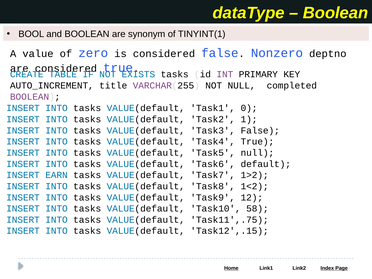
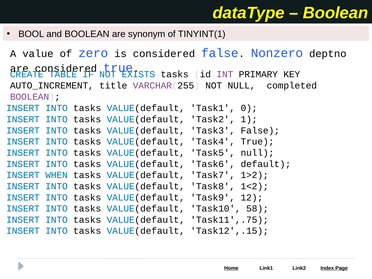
EARN: EARN -> WHEN
